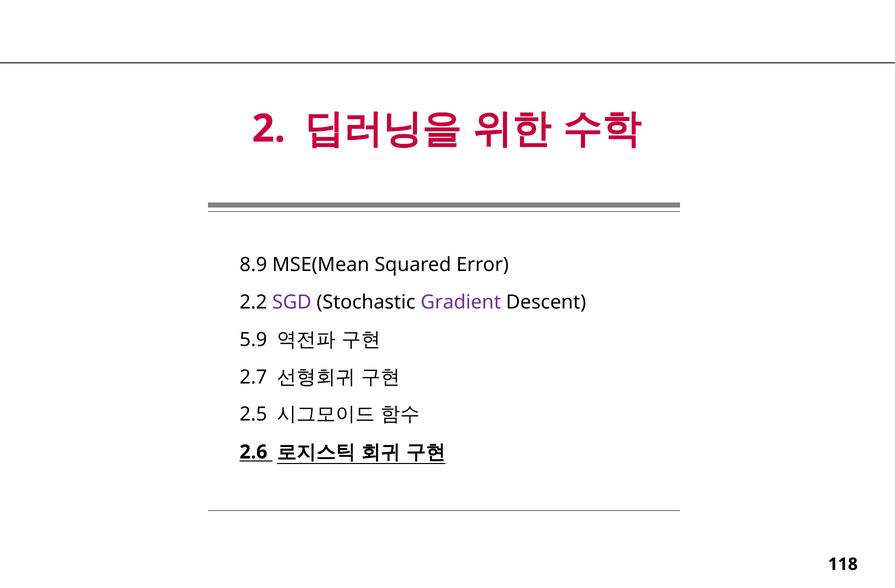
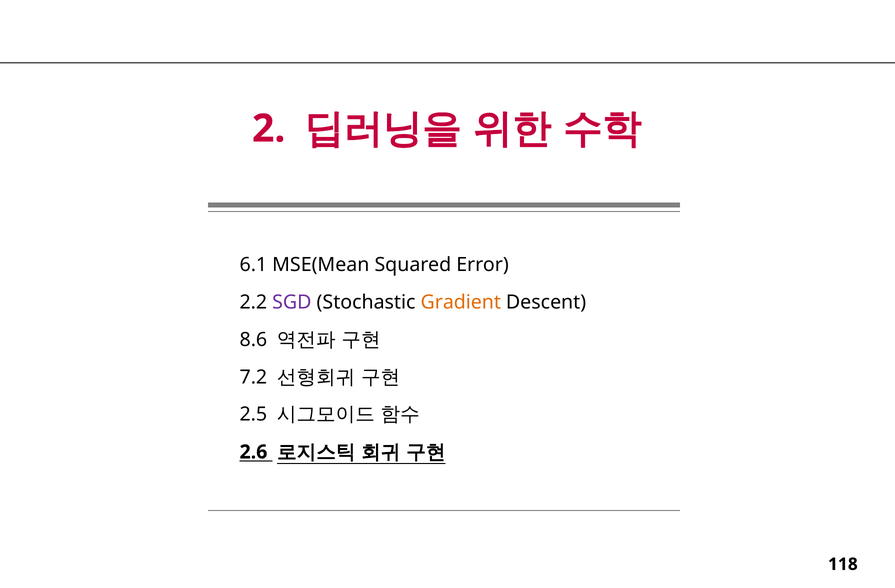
8.9: 8.9 -> 6.1
Gradient colour: purple -> orange
5.9: 5.9 -> 8.6
2.7: 2.7 -> 7.2
